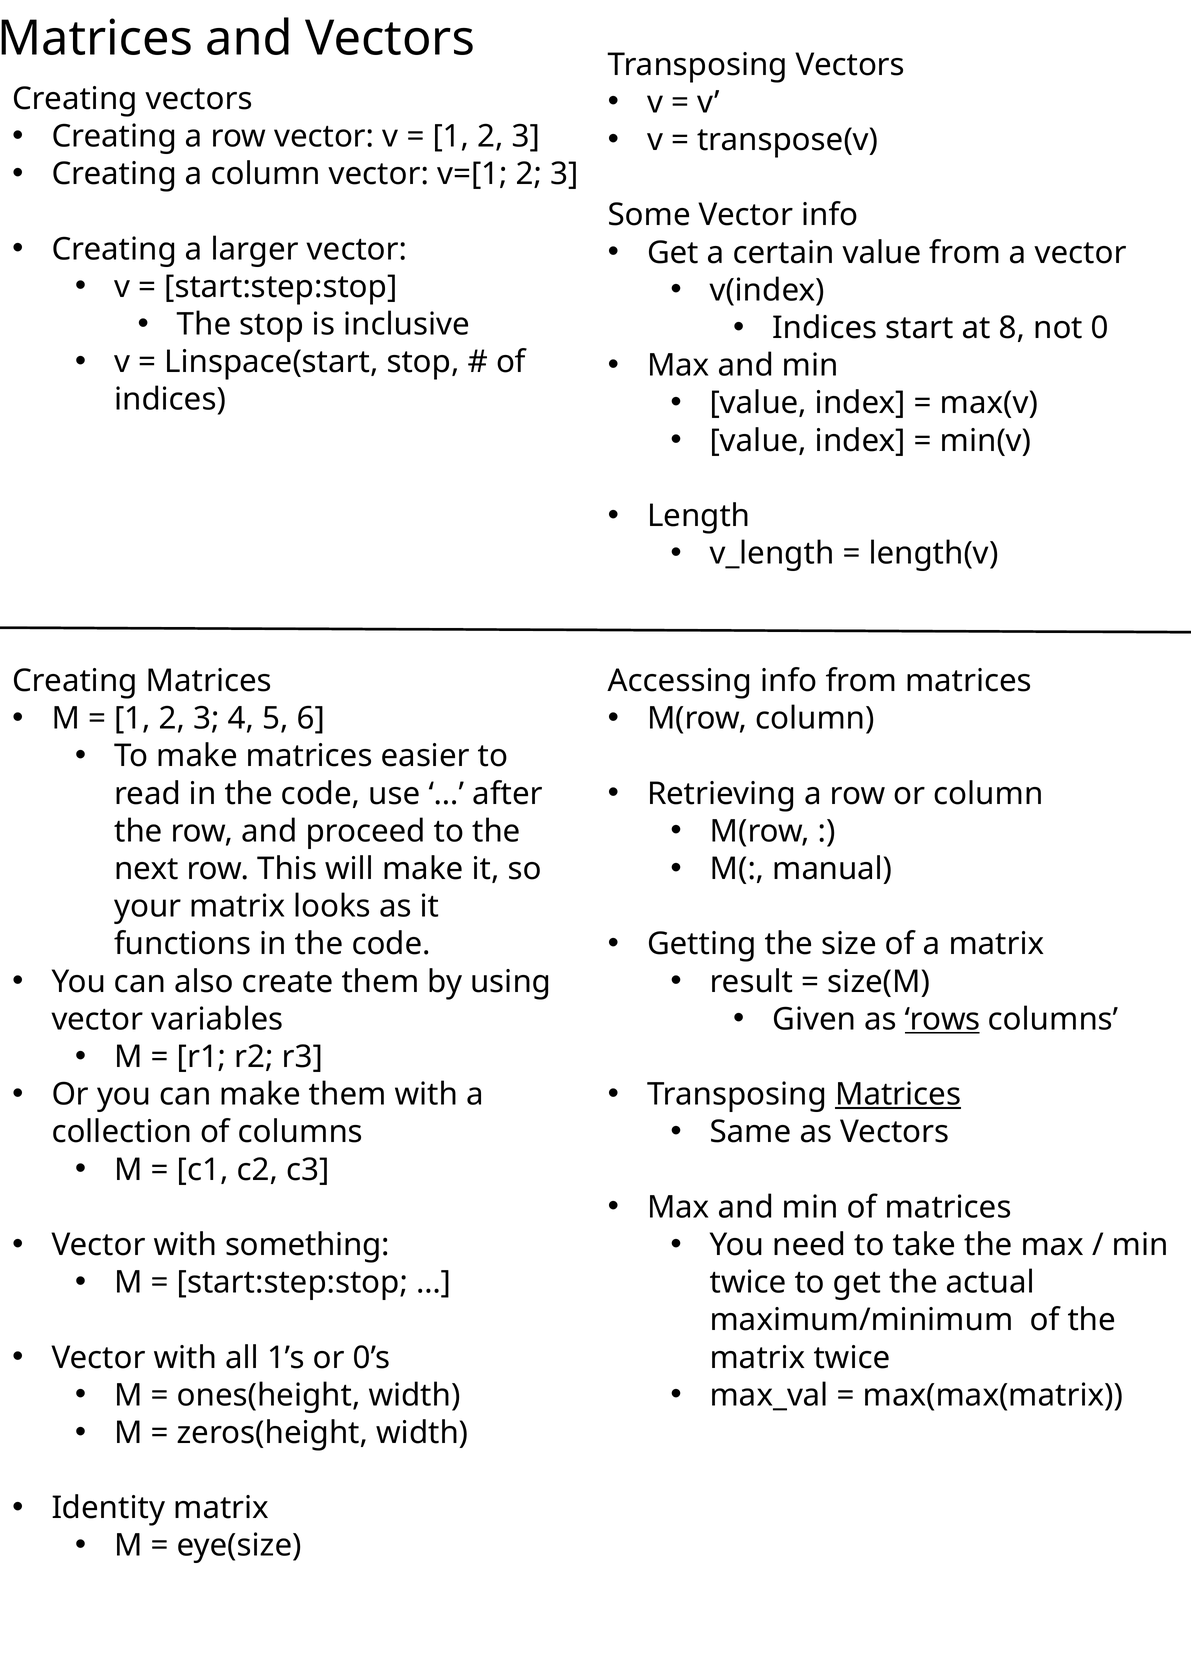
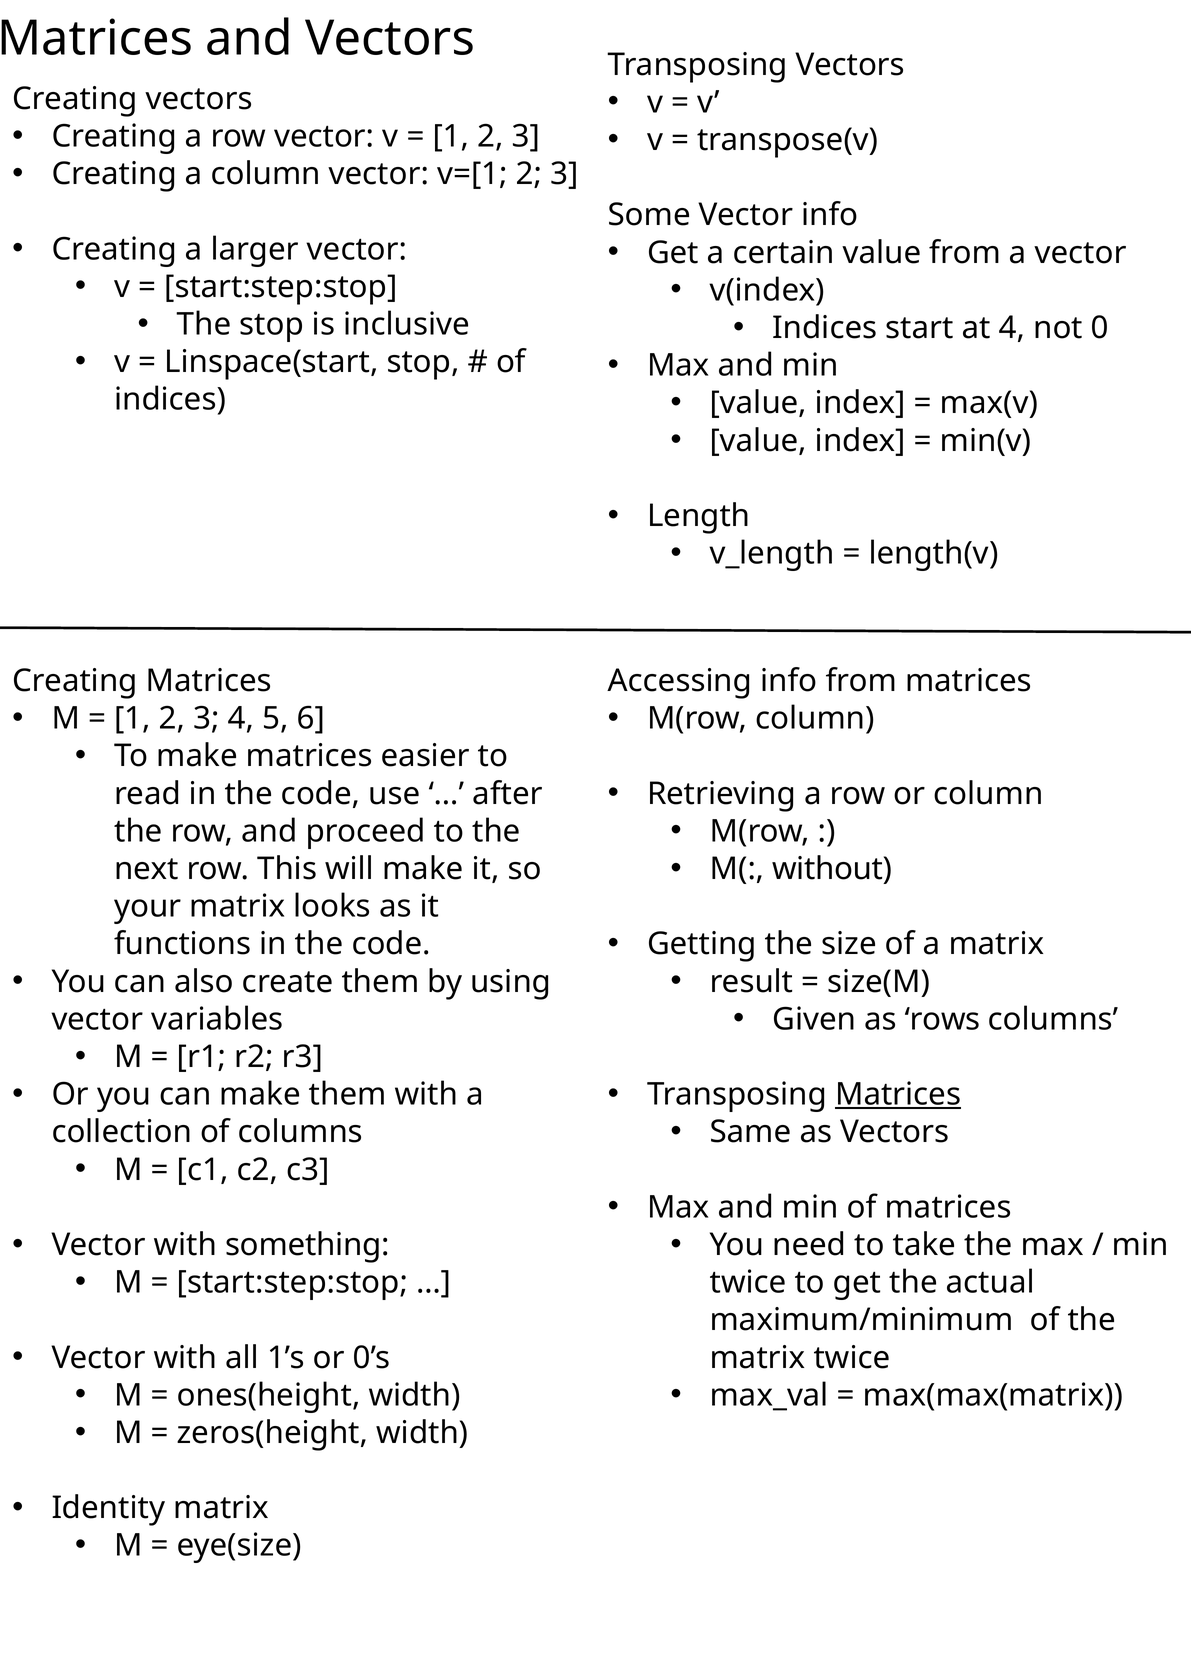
at 8: 8 -> 4
manual: manual -> without
rows underline: present -> none
